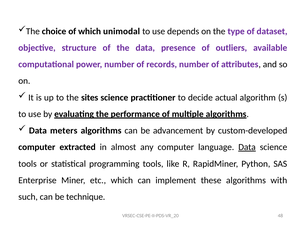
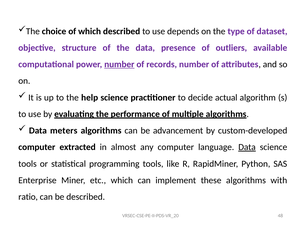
which unimodal: unimodal -> described
number at (119, 64) underline: none -> present
sites: sites -> help
such: such -> ratio
be technique: technique -> described
